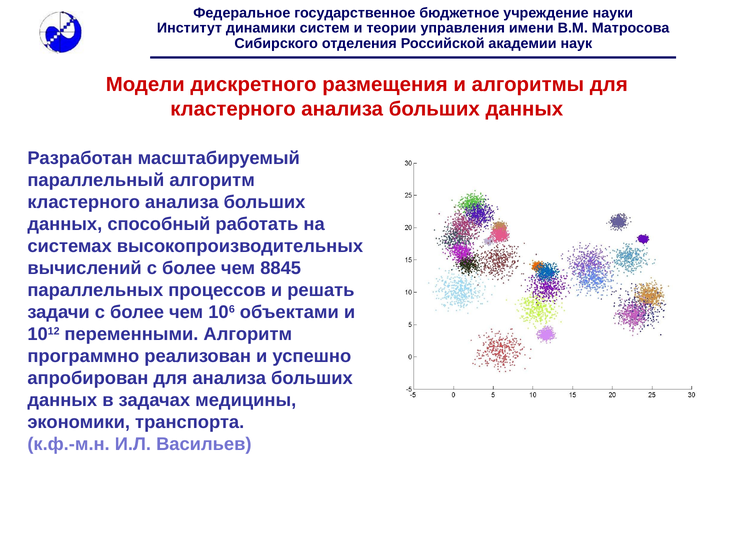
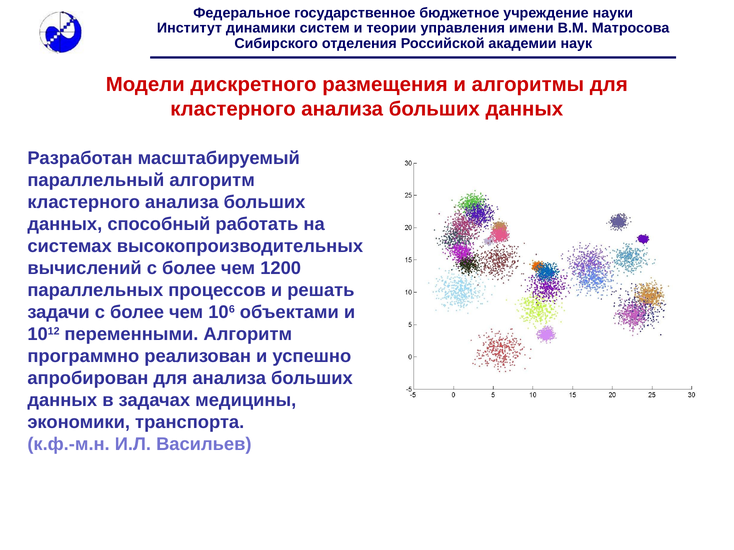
8845: 8845 -> 1200
